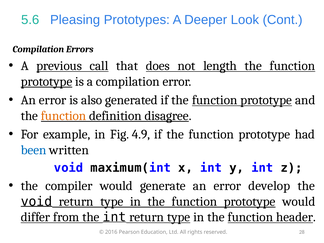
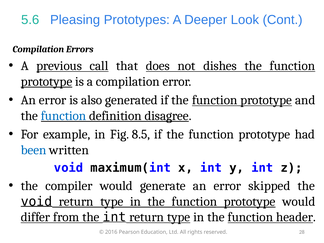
length: length -> dishes
function at (64, 116) colour: orange -> blue
4.9: 4.9 -> 8.5
develop: develop -> skipped
